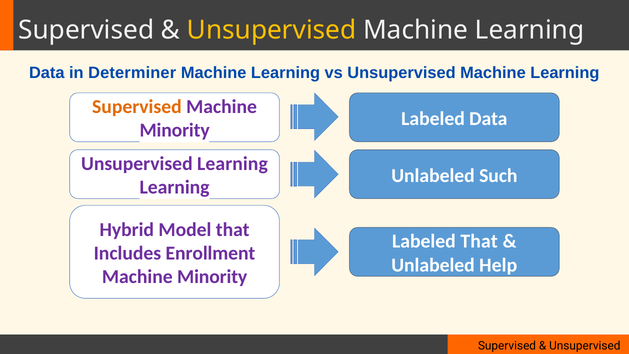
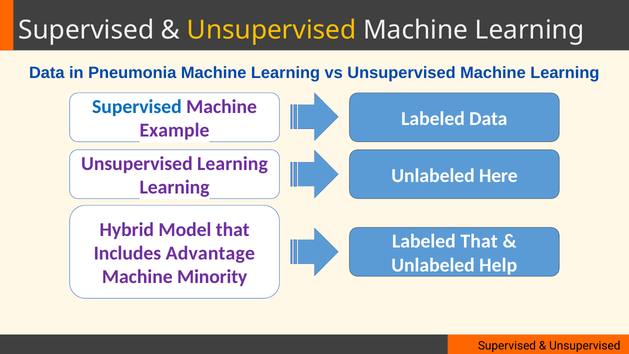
Determiner: Determiner -> Pneumonia
Supervised at (137, 107) colour: orange -> blue
Minority at (175, 130): Minority -> Example
Such: Such -> Here
Enrollment: Enrollment -> Advantage
